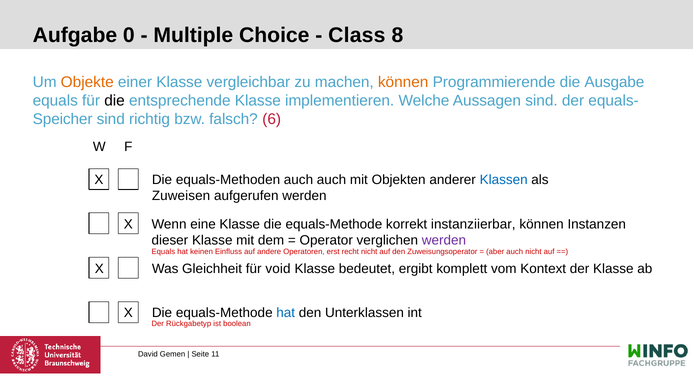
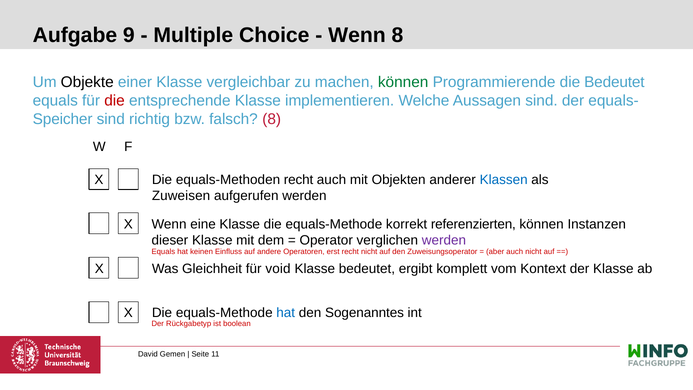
0: 0 -> 9
Class at (357, 35): Class -> Wenn
Objekte colour: orange -> black
können at (403, 82) colour: orange -> green
die Ausgabe: Ausgabe -> Bedeutet
die at (115, 100) colour: black -> red
falsch 6: 6 -> 8
equals-Methoden auch: auch -> recht
instanziierbar: instanziierbar -> referenzierten
Unterklassen: Unterklassen -> Sogenanntes
